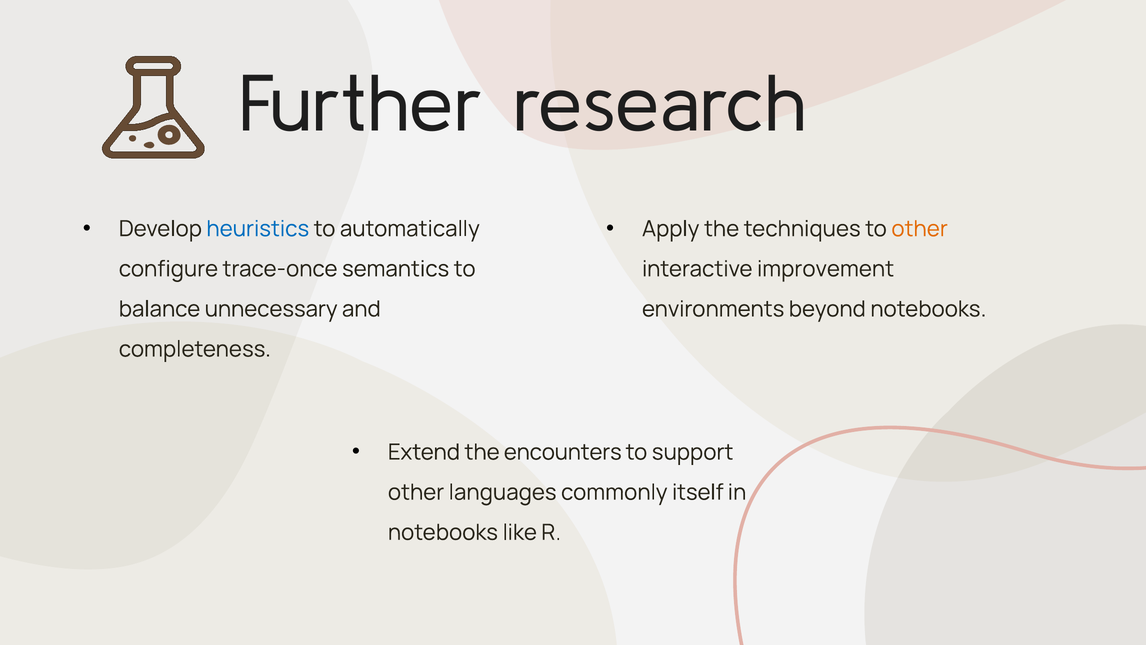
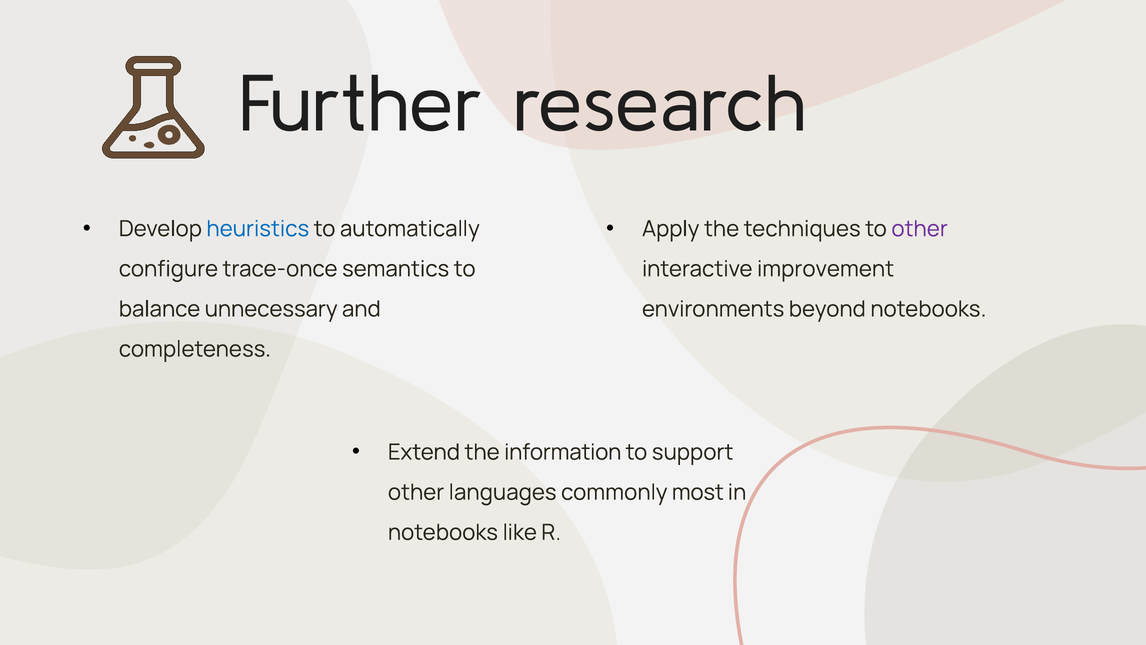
other at (920, 229) colour: orange -> purple
encounters: encounters -> information
itself: itself -> most
